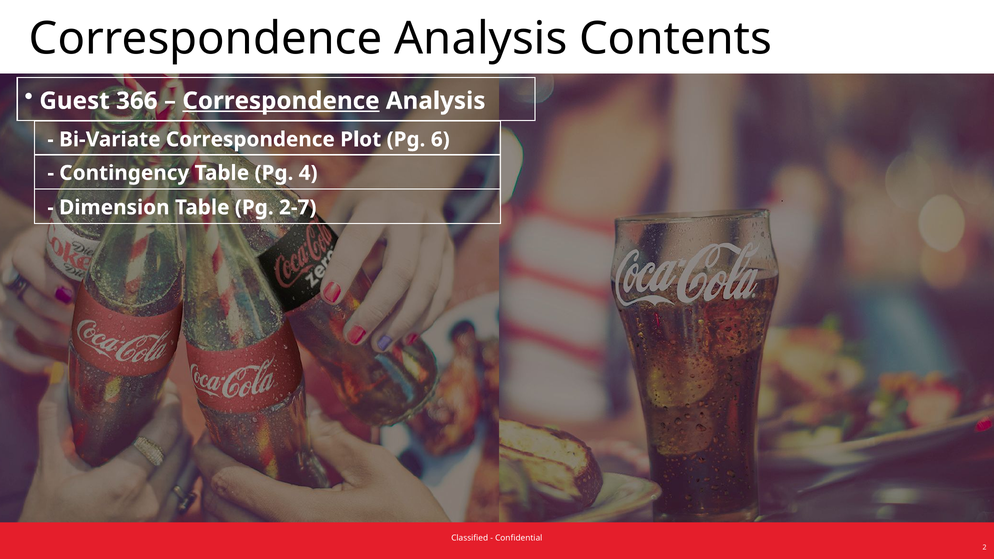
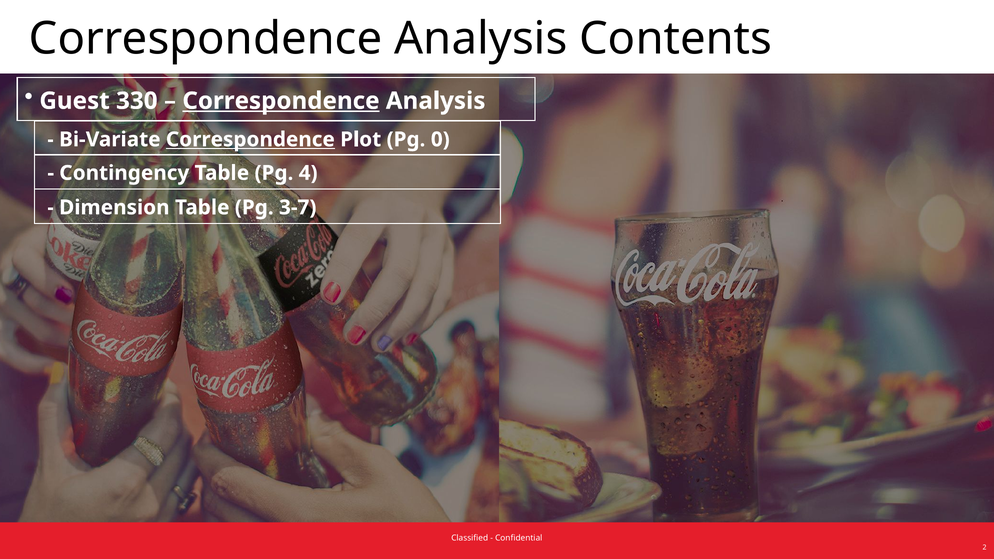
366: 366 -> 330
Correspondence at (250, 140) underline: none -> present
6: 6 -> 0
2-7: 2-7 -> 3-7
